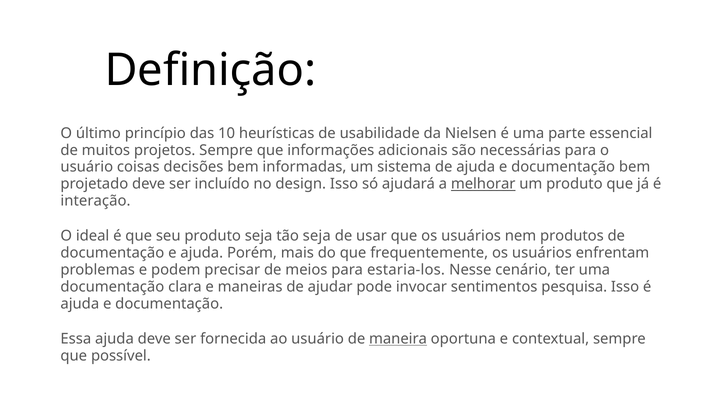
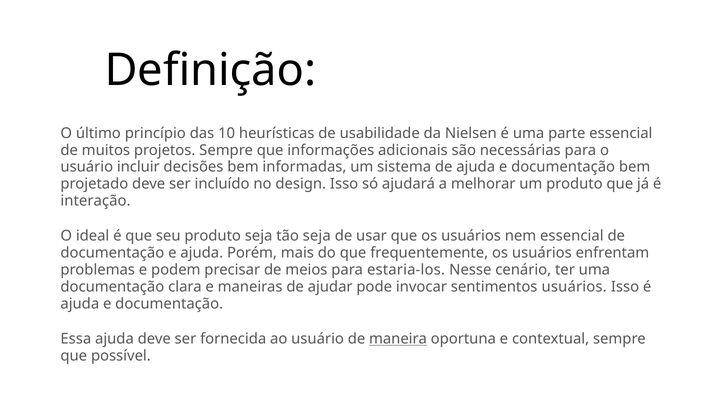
coisas: coisas -> incluir
melhorar underline: present -> none
nem produtos: produtos -> essencial
sentimentos pesquisa: pesquisa -> usuários
